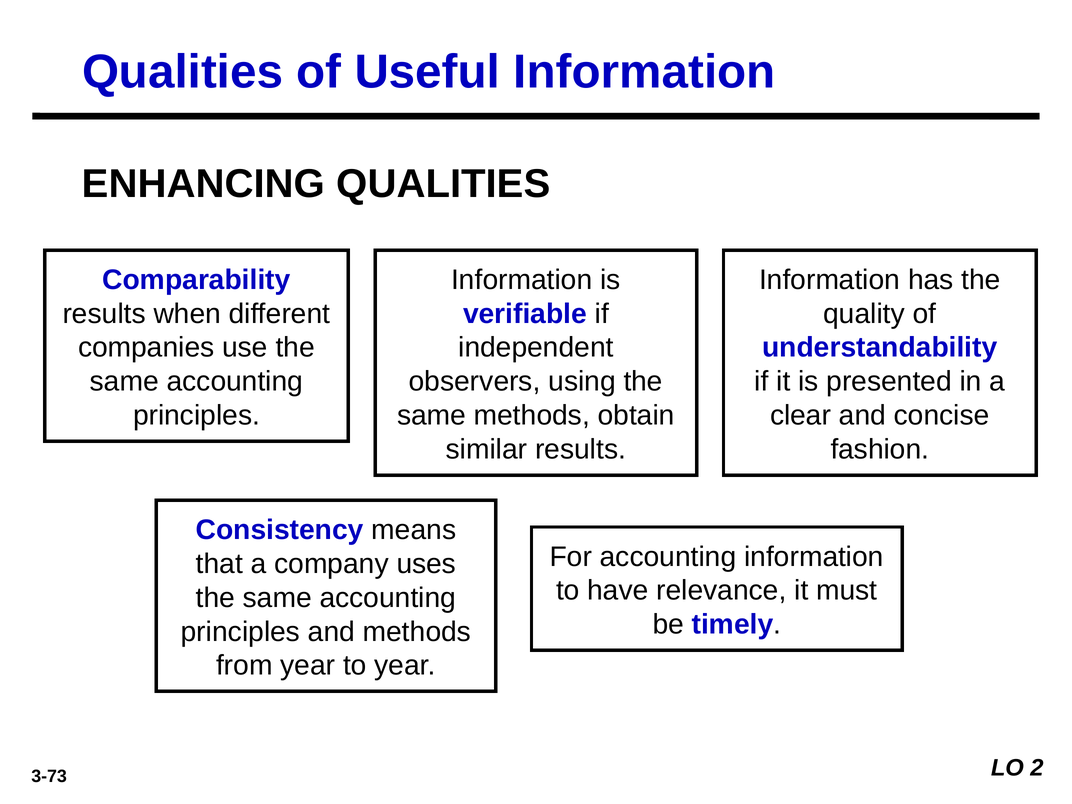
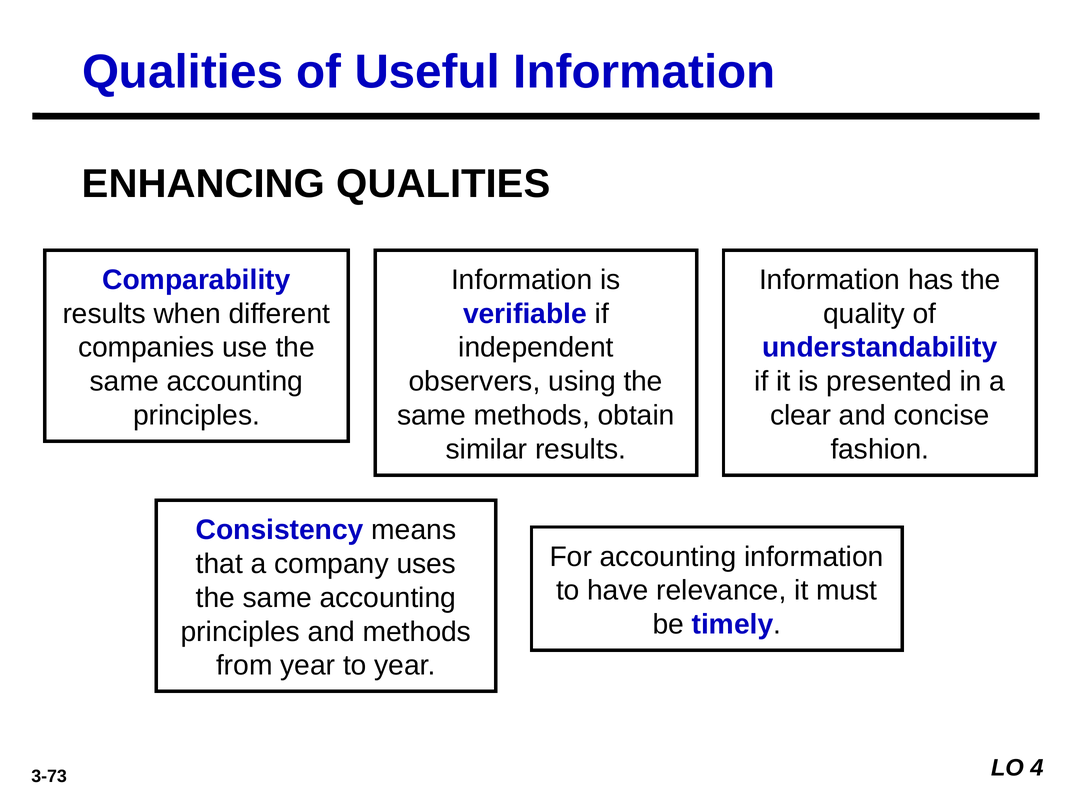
2: 2 -> 4
